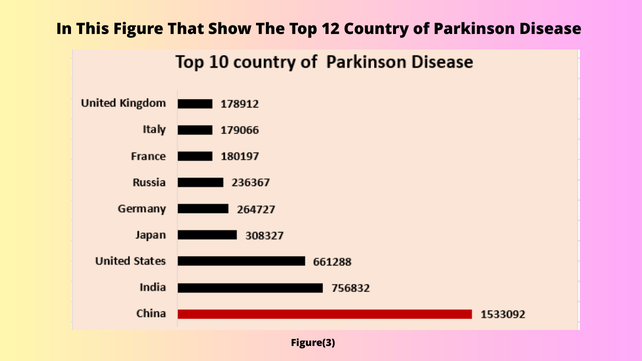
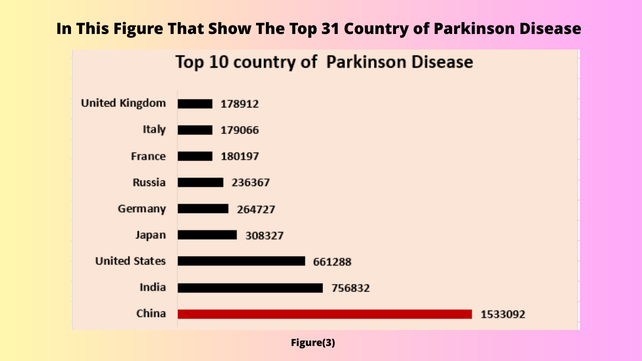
12: 12 -> 31
